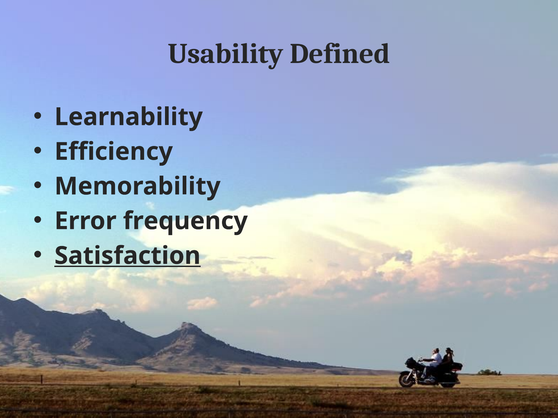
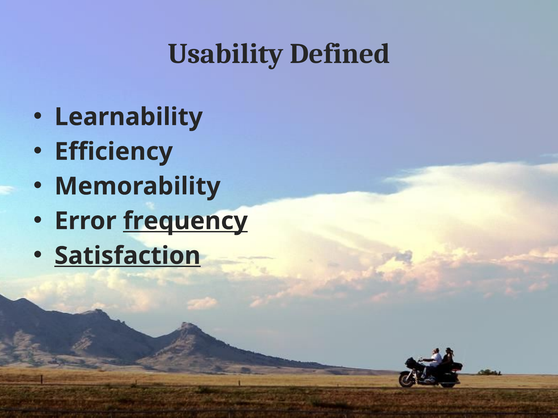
frequency underline: none -> present
